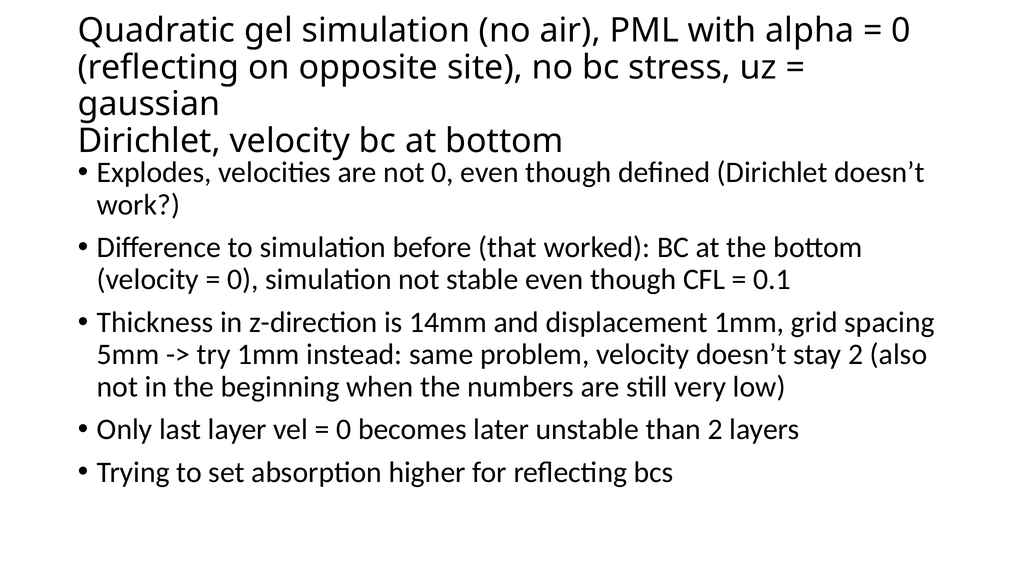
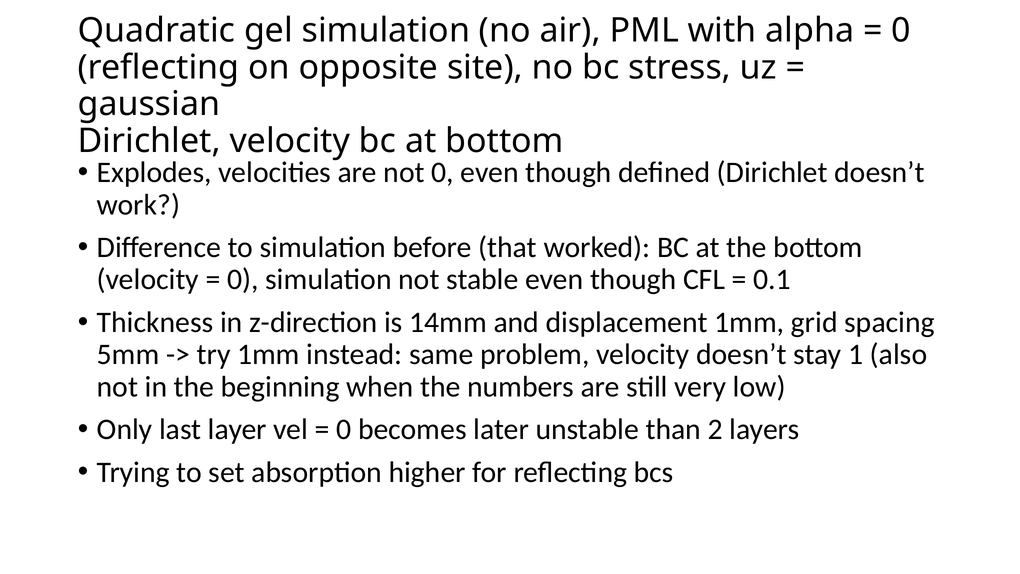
stay 2: 2 -> 1
